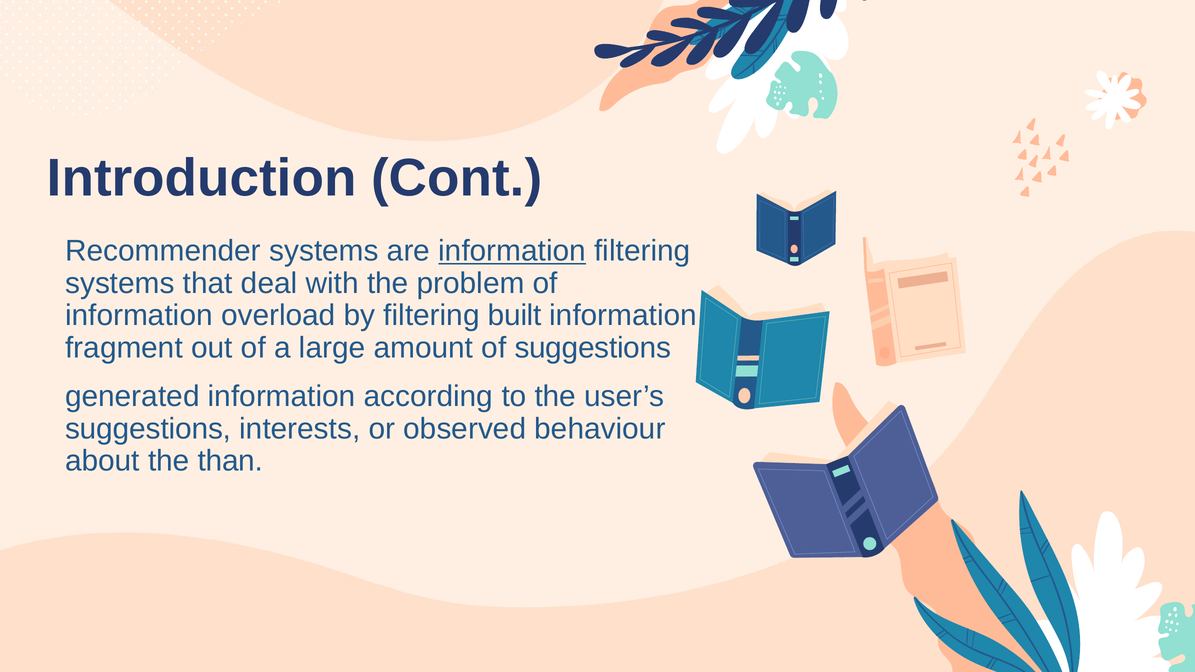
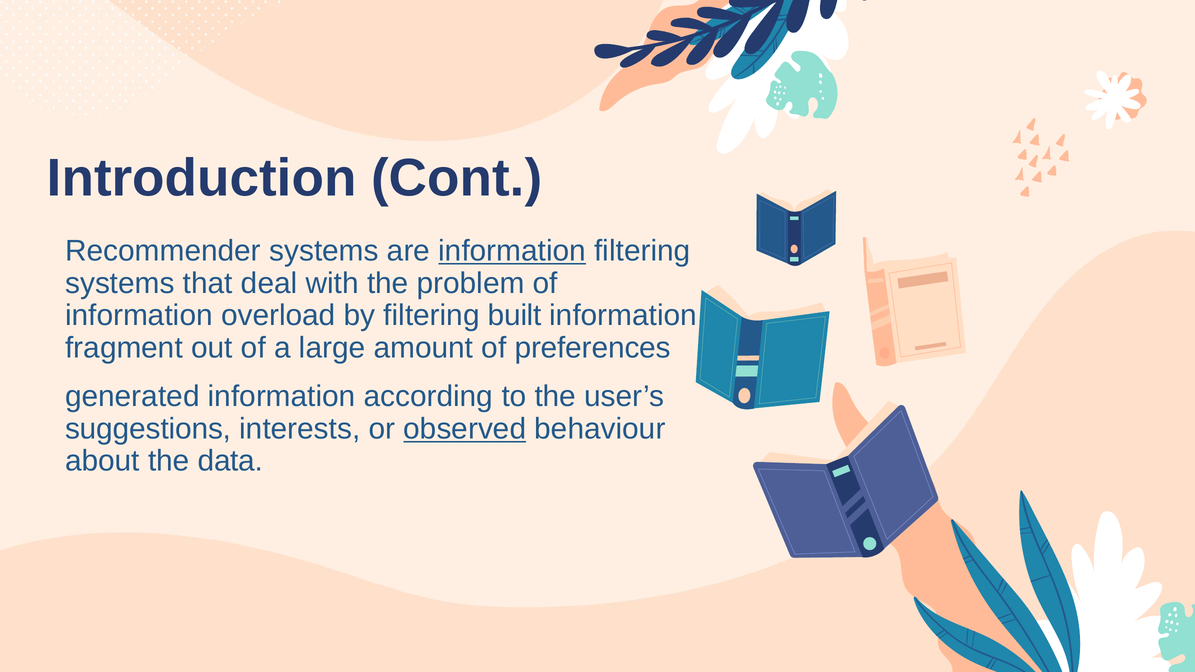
of suggestions: suggestions -> preferences
observed underline: none -> present
than: than -> data
